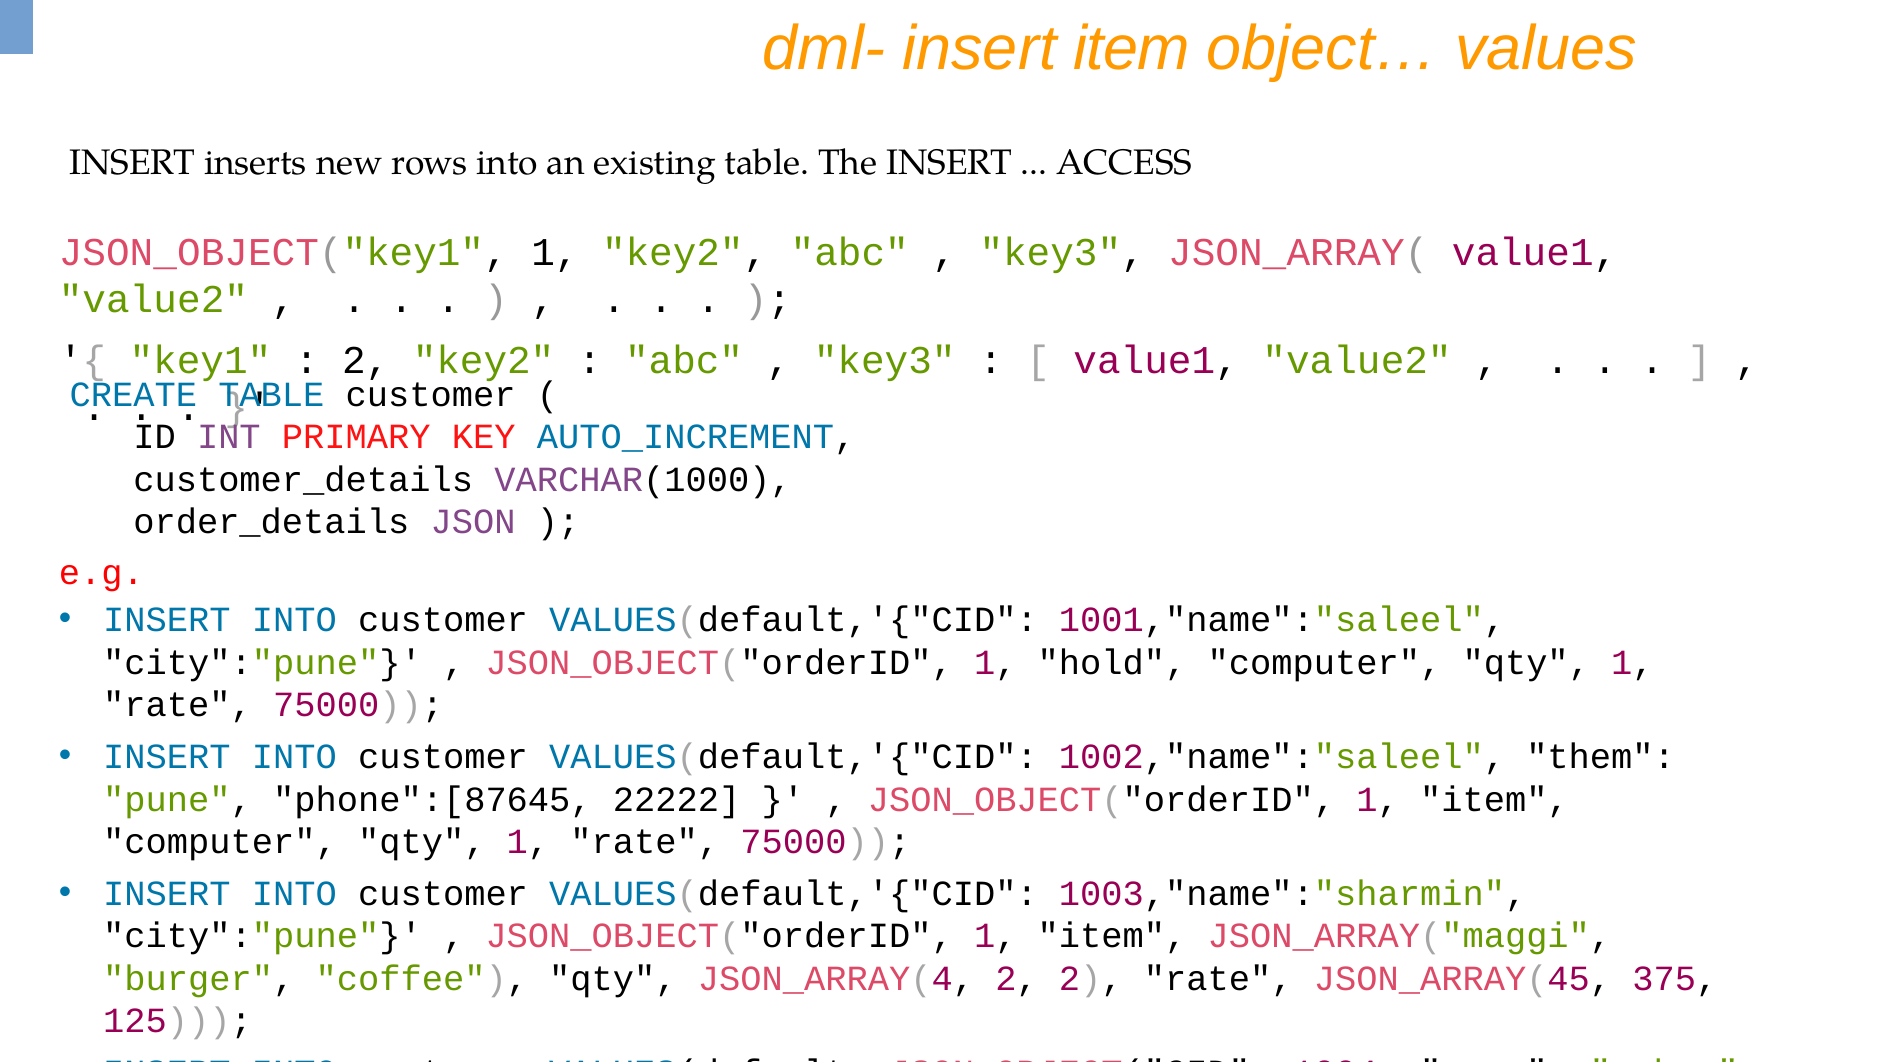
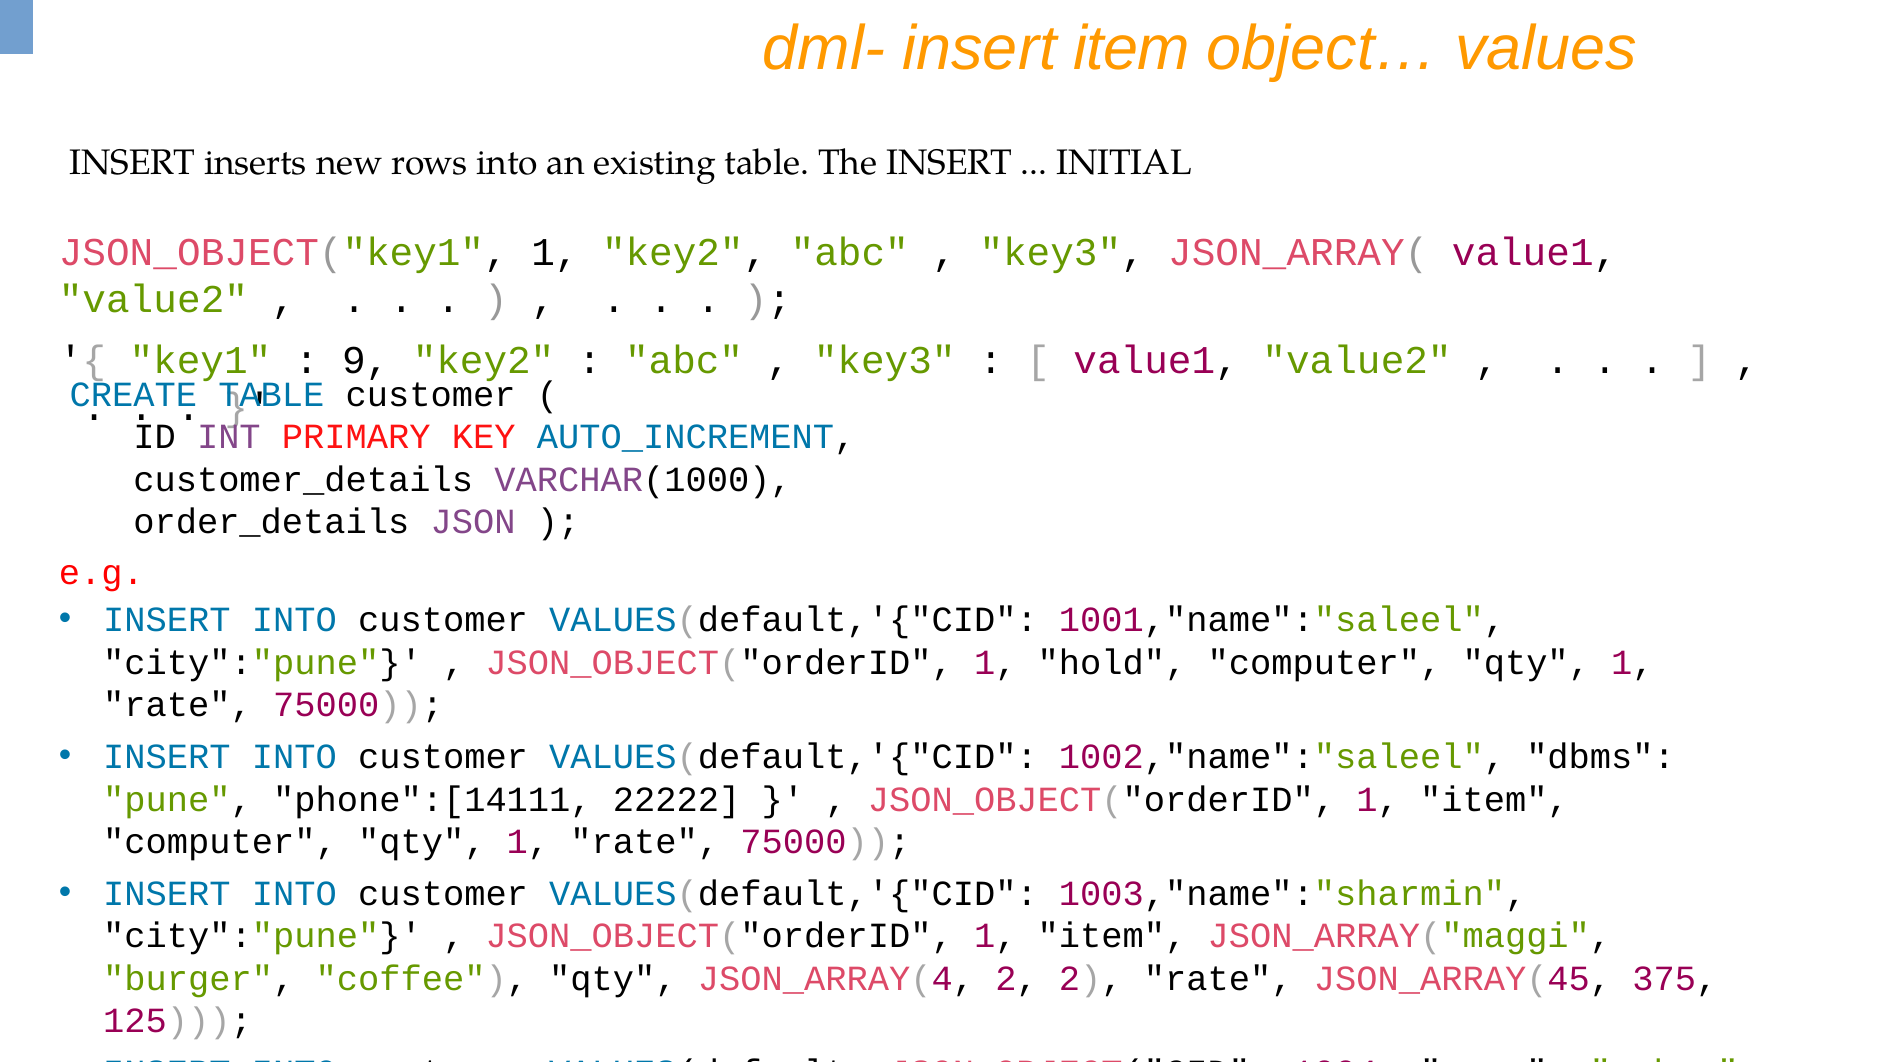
ACCESS: ACCESS -> INITIAL
2 at (366, 361): 2 -> 9
them: them -> dbms
phone":[87645: phone":[87645 -> phone":[14111
